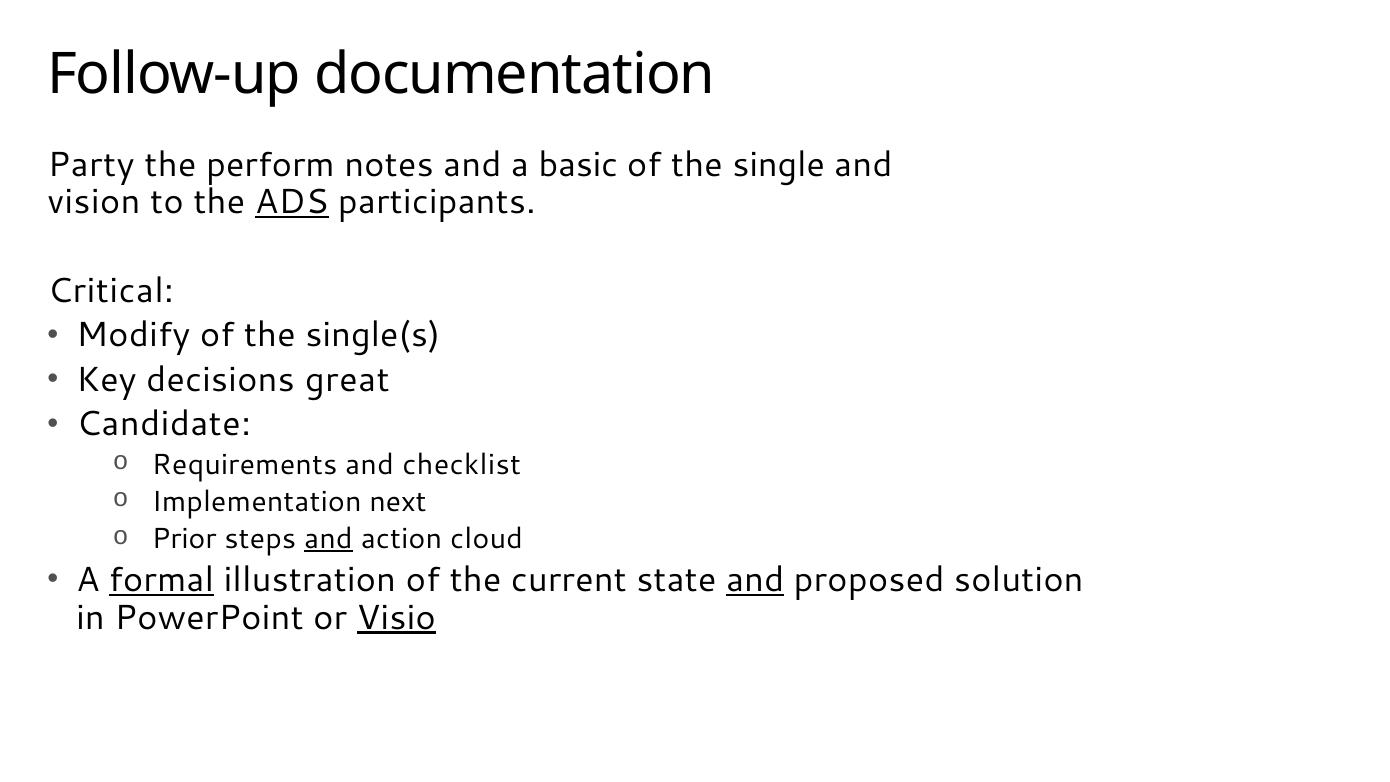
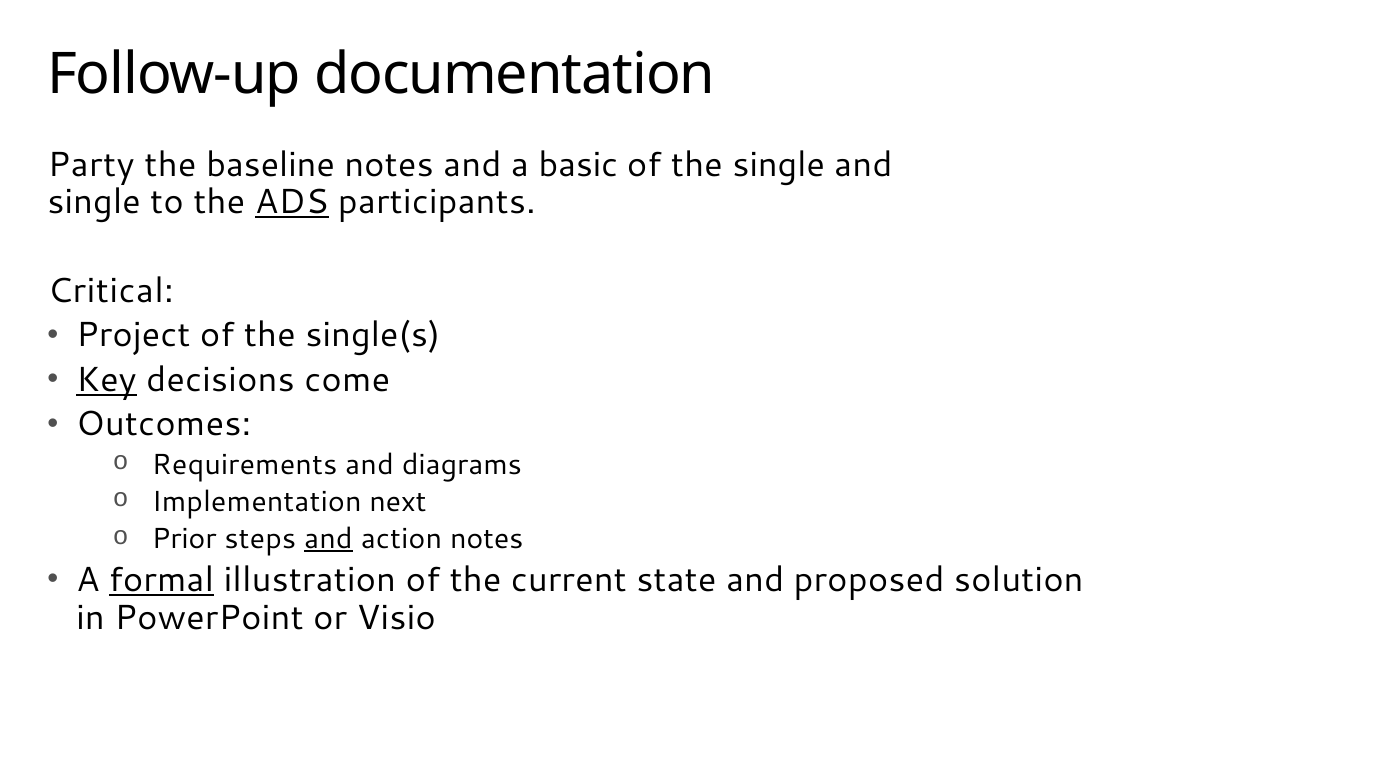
perform: perform -> baseline
vision at (94, 202): vision -> single
Modify: Modify -> Project
Key underline: none -> present
great: great -> come
Candidate: Candidate -> Outcomes
checklist: checklist -> diagrams
action cloud: cloud -> notes
and at (755, 580) underline: present -> none
Visio underline: present -> none
